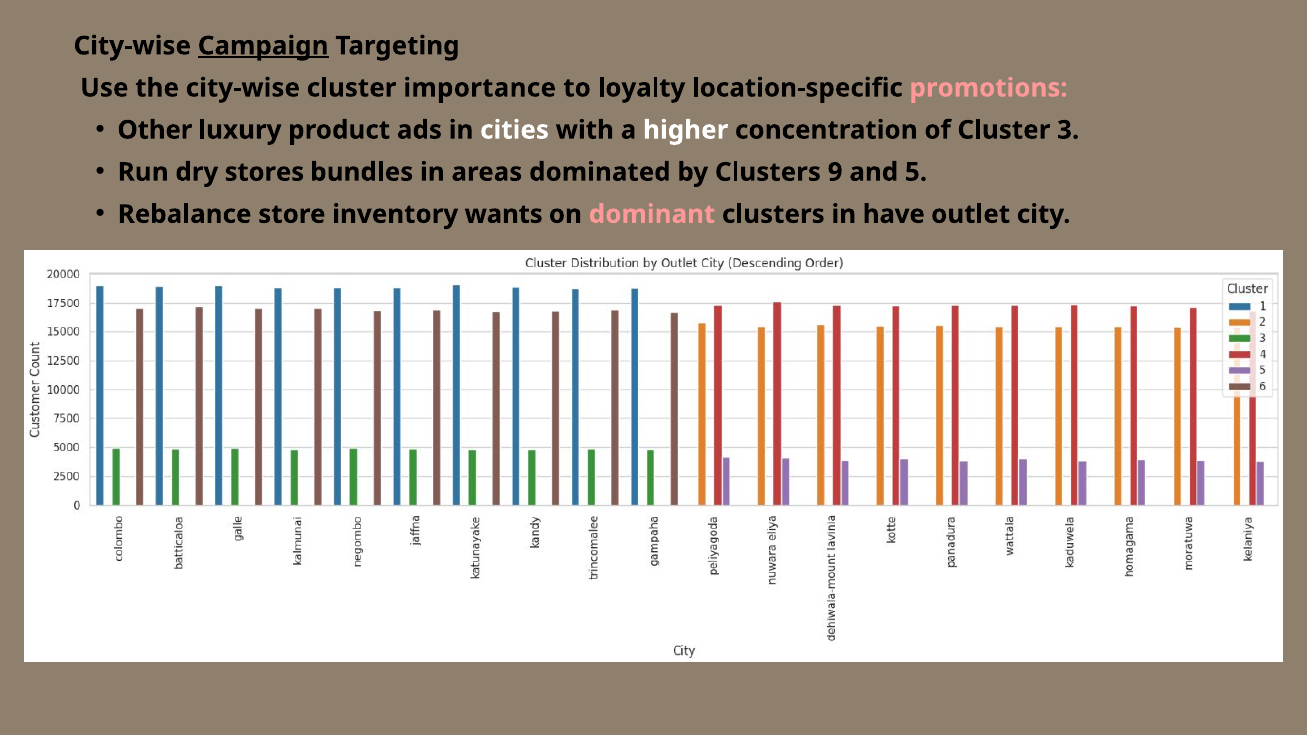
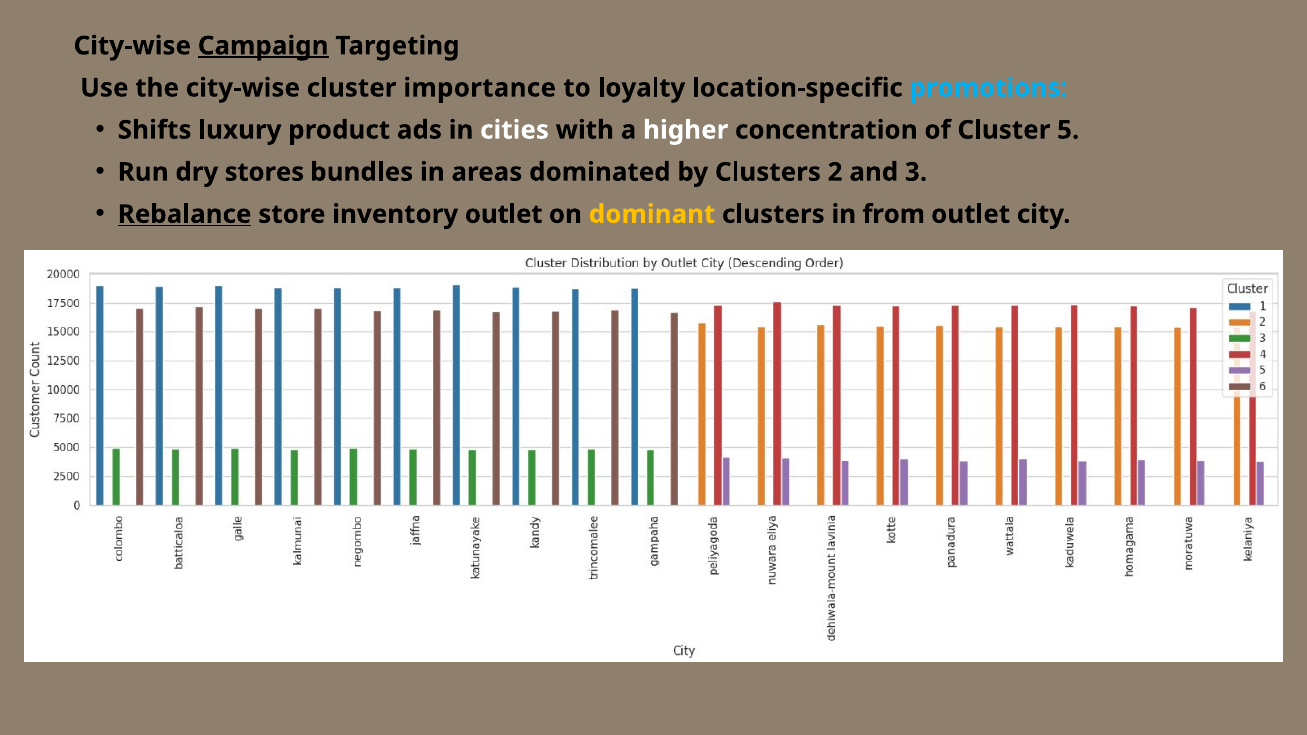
promotions colour: pink -> light blue
Other: Other -> Shifts
3: 3 -> 5
9: 9 -> 2
5: 5 -> 3
Rebalance underline: none -> present
inventory wants: wants -> outlet
dominant colour: pink -> yellow
have: have -> from
